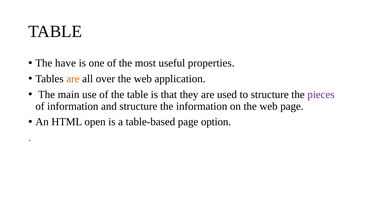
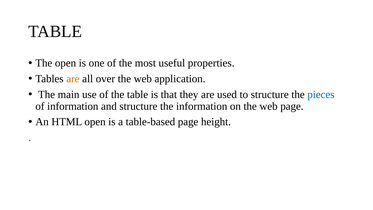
The have: have -> open
pieces colour: purple -> blue
option: option -> height
